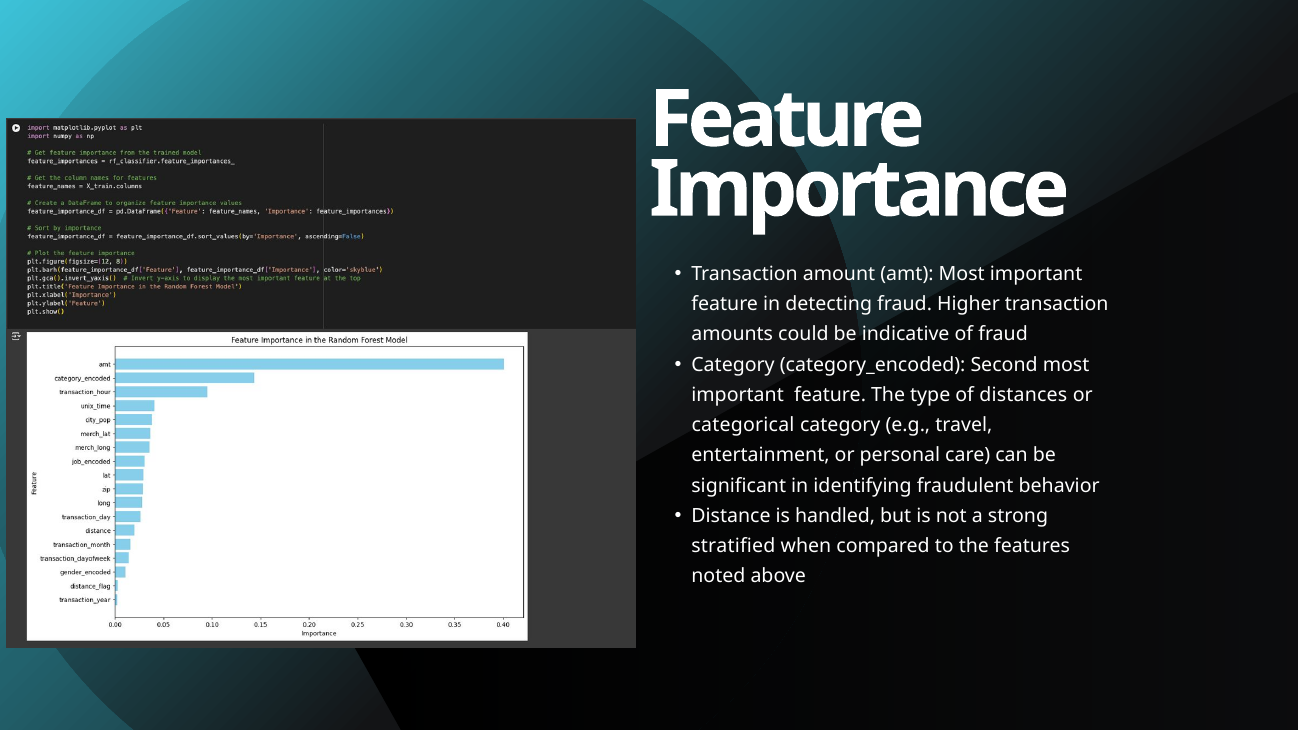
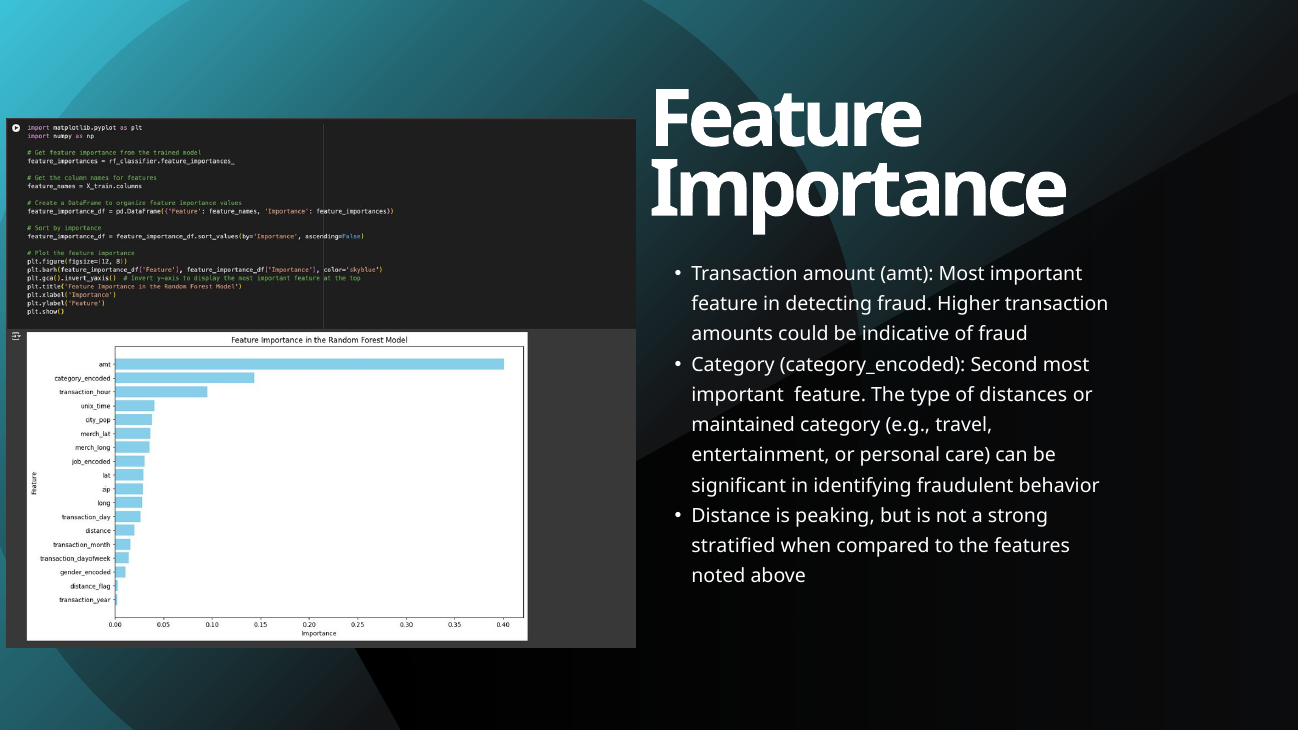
categorical: categorical -> maintained
handled: handled -> peaking
